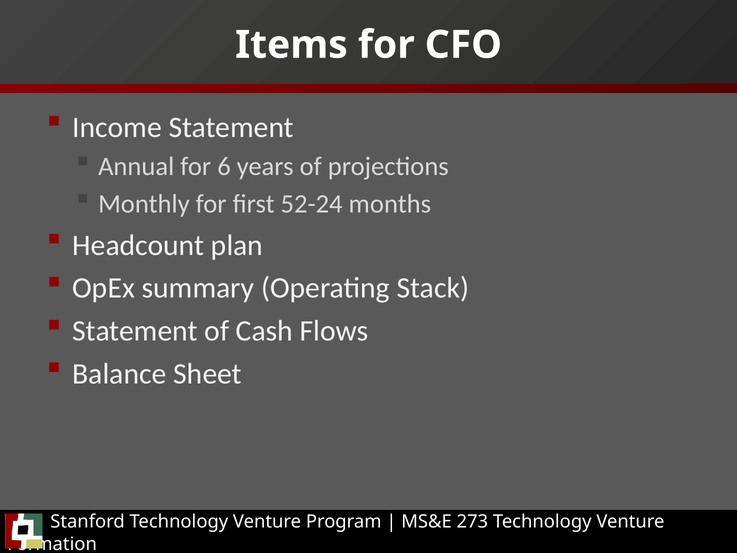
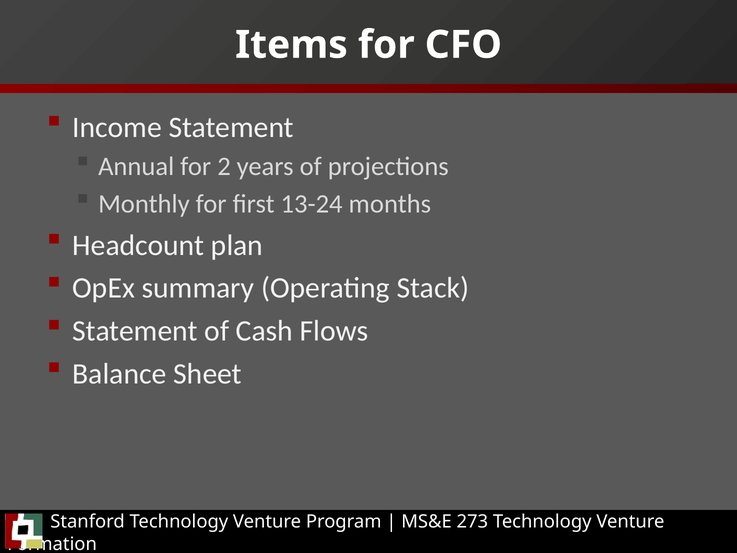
6: 6 -> 2
52-24: 52-24 -> 13-24
